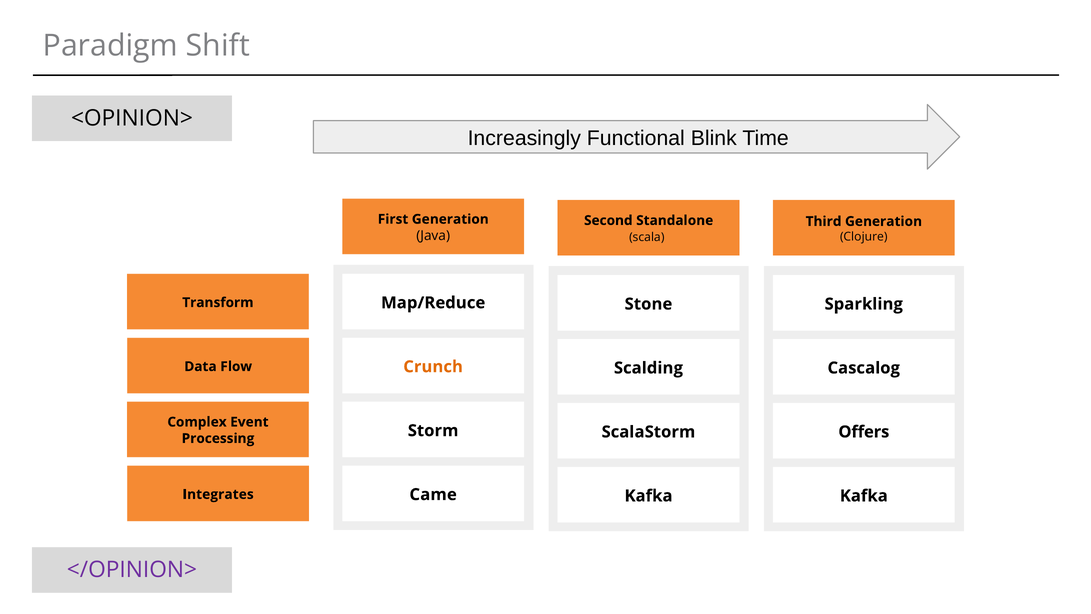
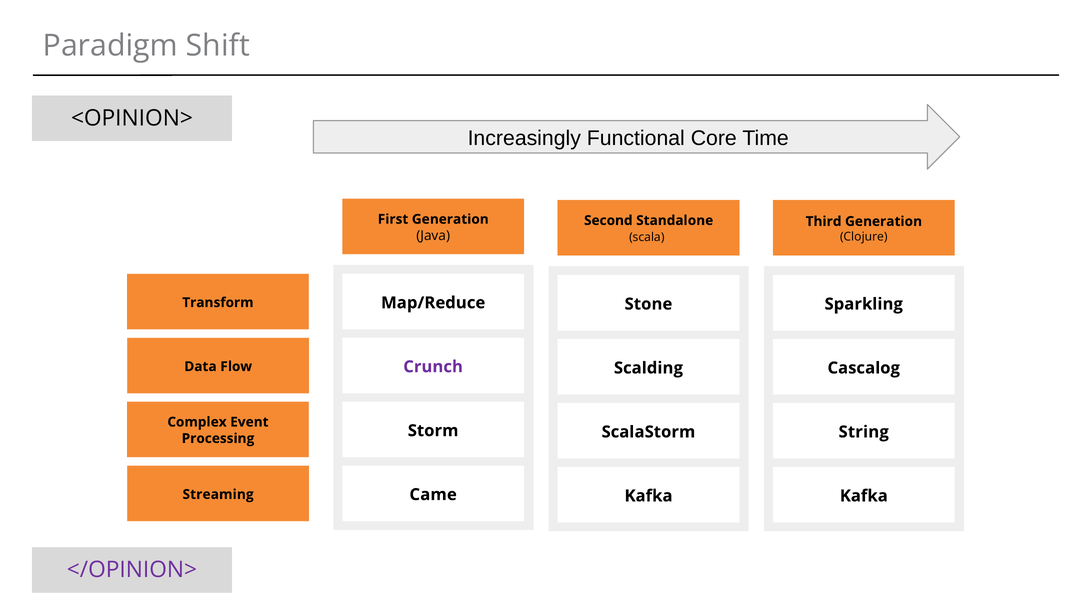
Blink: Blink -> Core
Crunch colour: orange -> purple
Offers: Offers -> String
Integrates: Integrates -> Streaming
